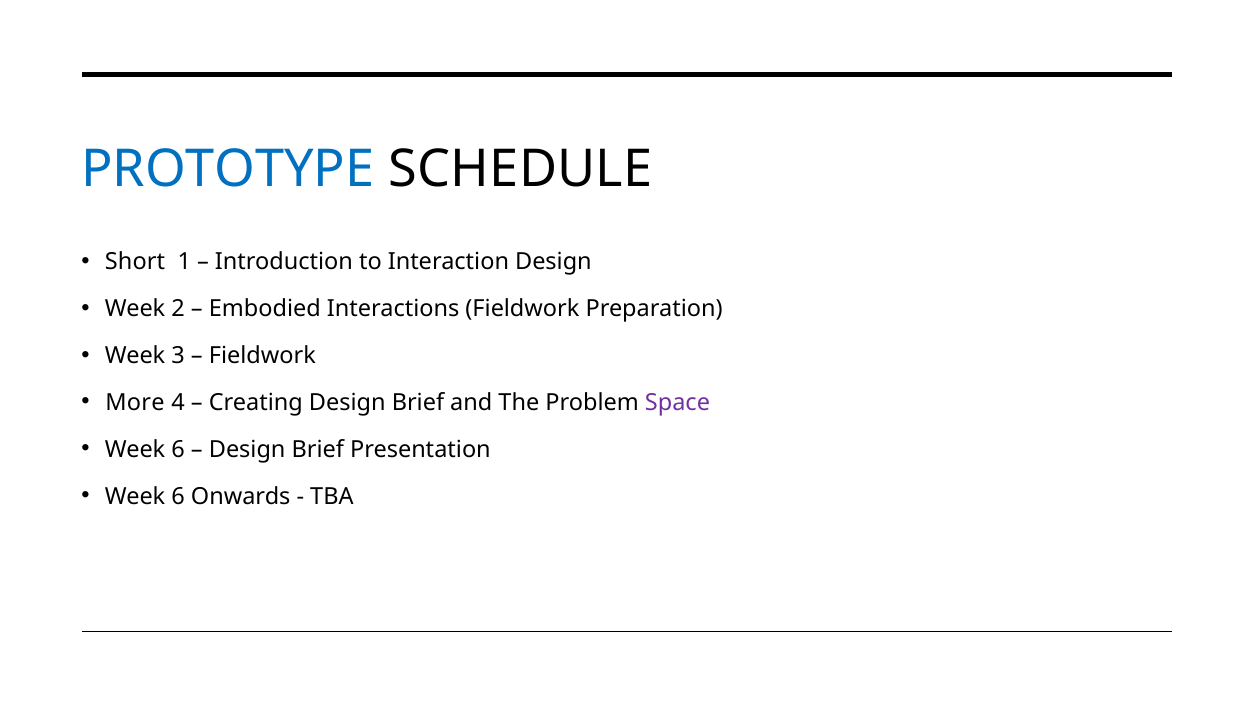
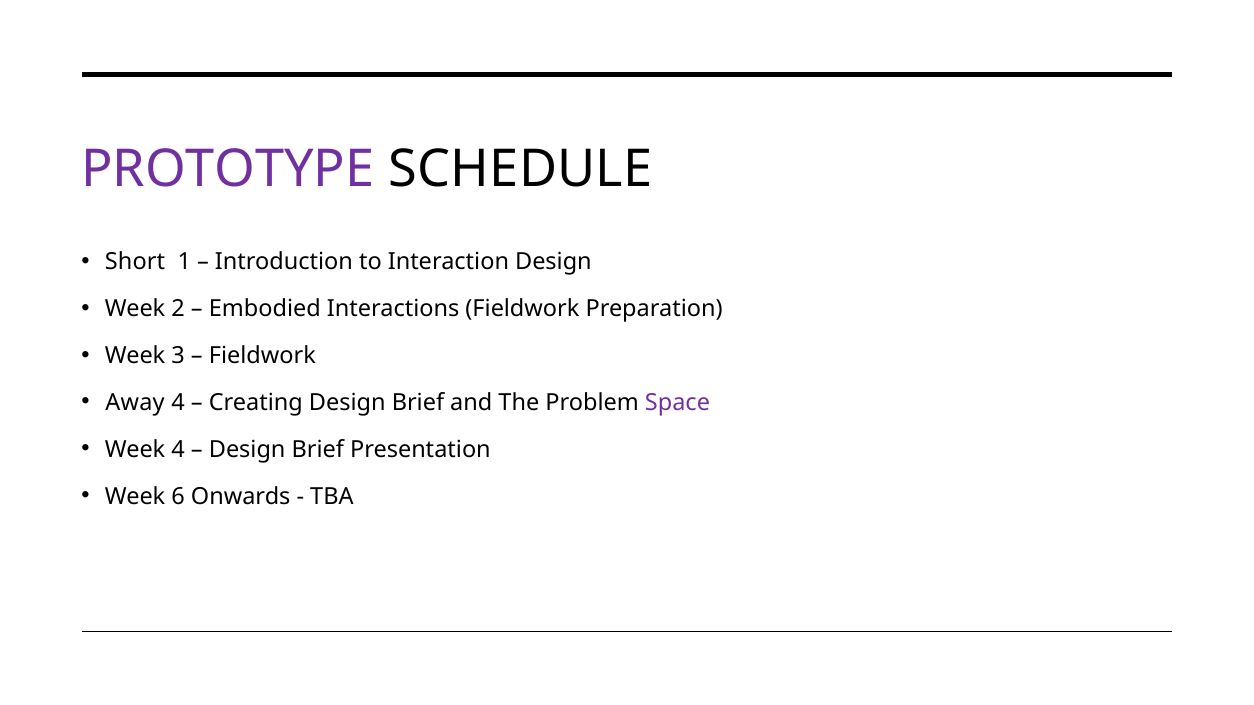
PROTOTYPE colour: blue -> purple
More: More -> Away
6 at (178, 450): 6 -> 4
